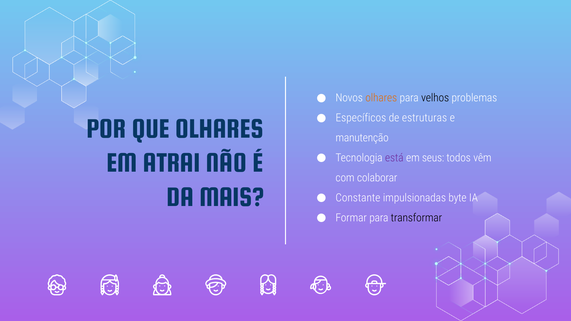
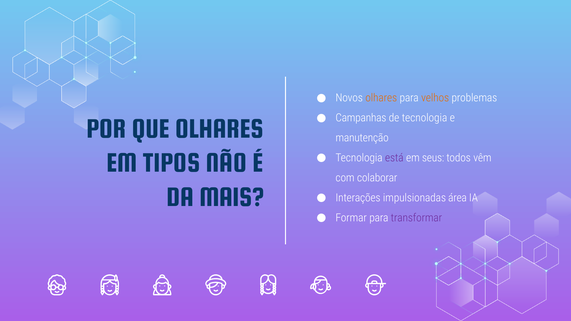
velhos colour: black -> orange
Específicos: Específicos -> Campanhas
de estruturas: estruturas -> tecnologia
ATRAI: ATRAI -> TIPOS
Constante: Constante -> Interações
byte: byte -> área
transformar colour: black -> purple
